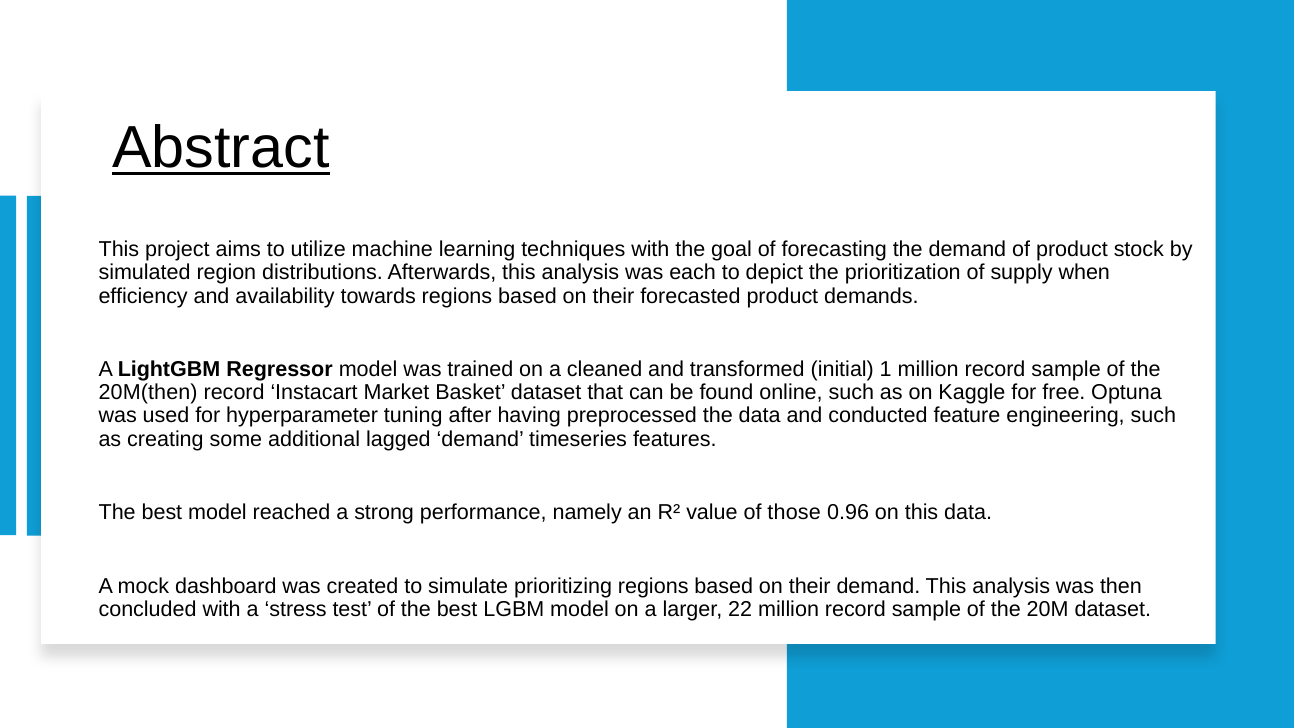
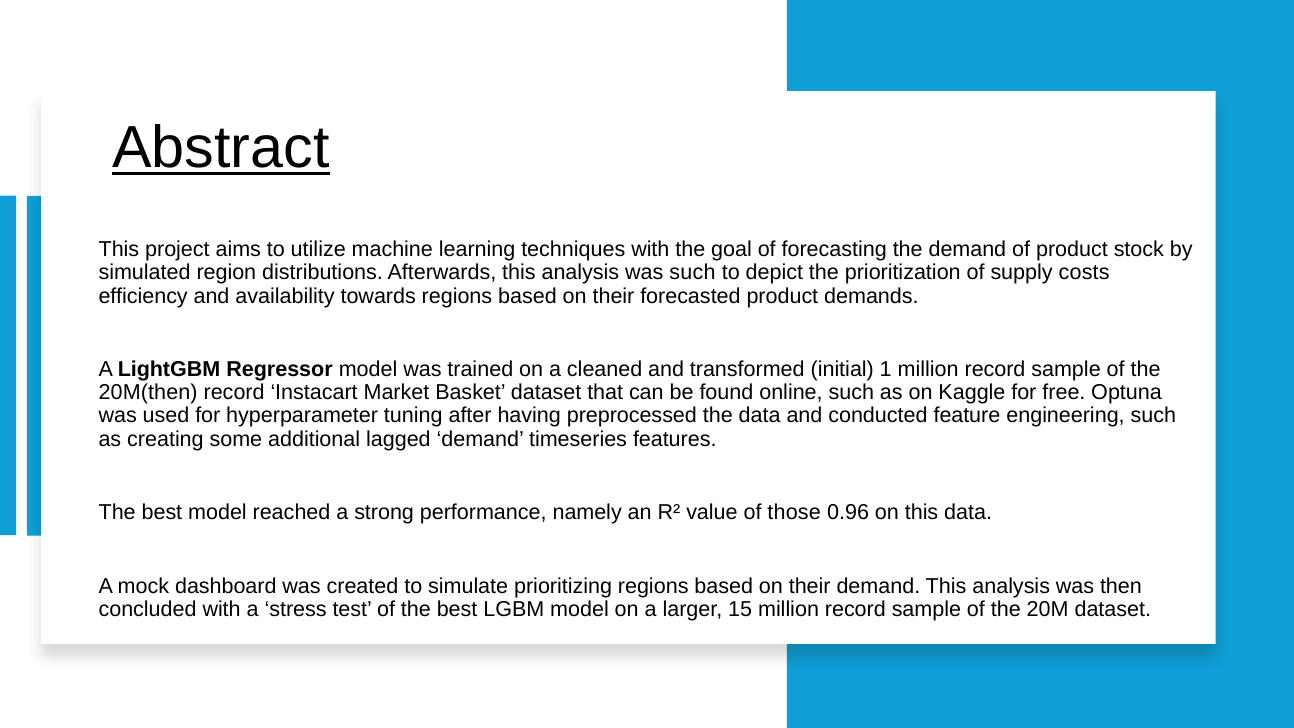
was each: each -> such
when: when -> costs
22: 22 -> 15
